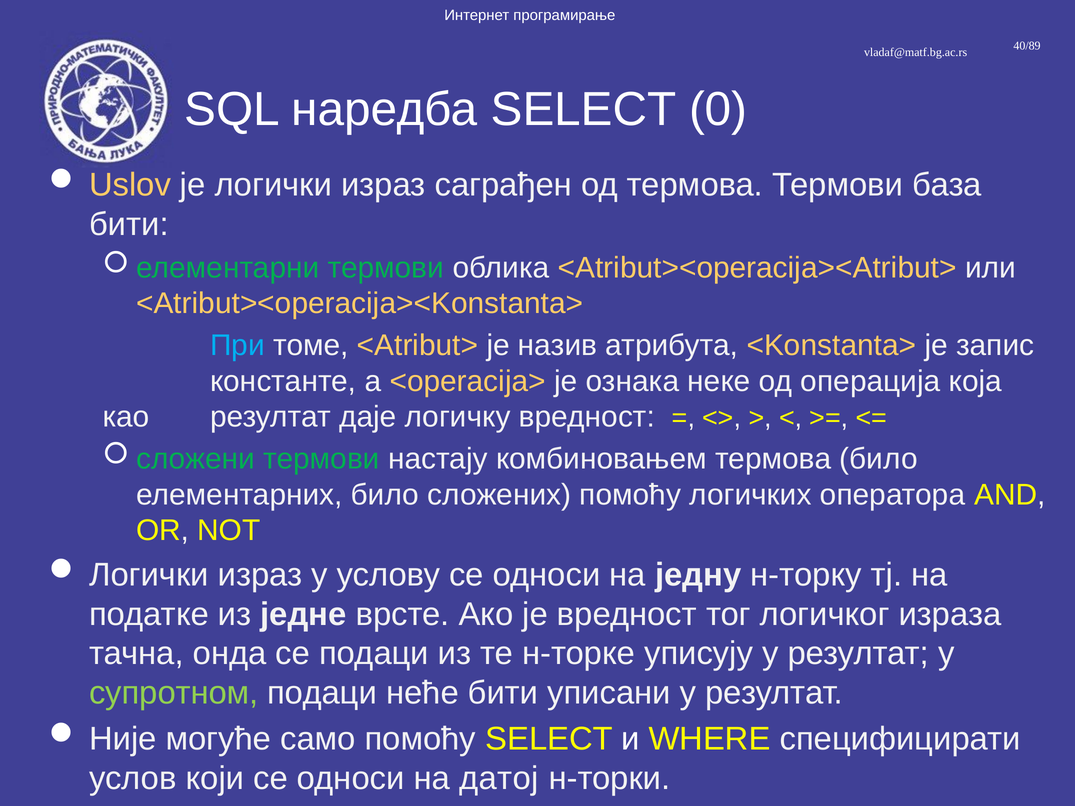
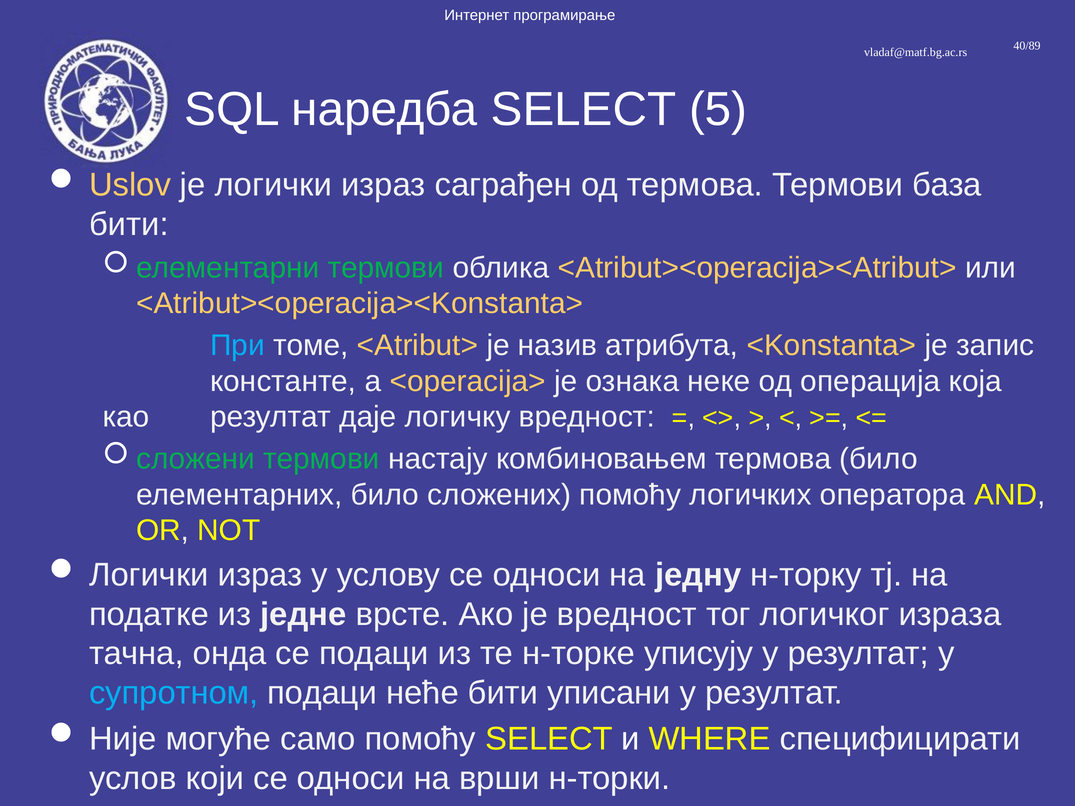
0: 0 -> 5
супротном colour: light green -> light blue
датој: датој -> врши
